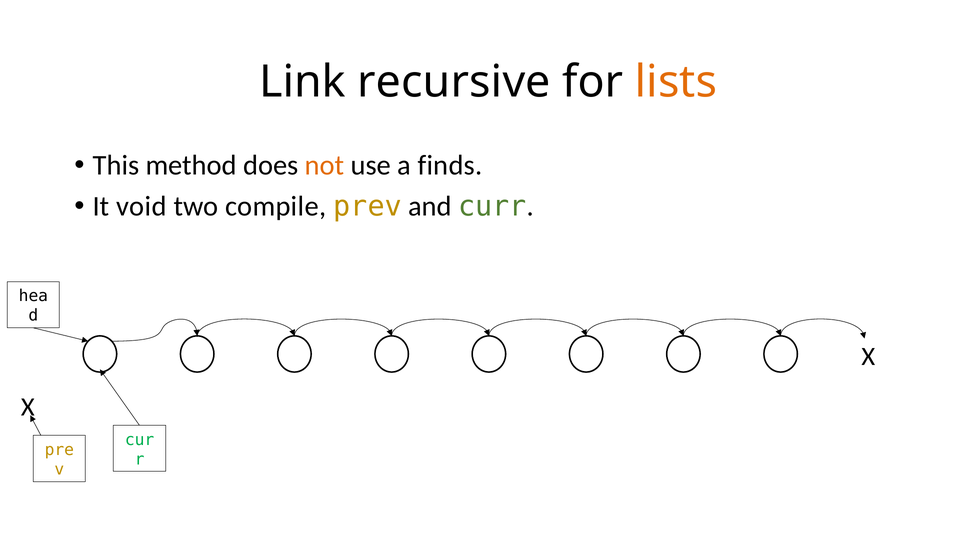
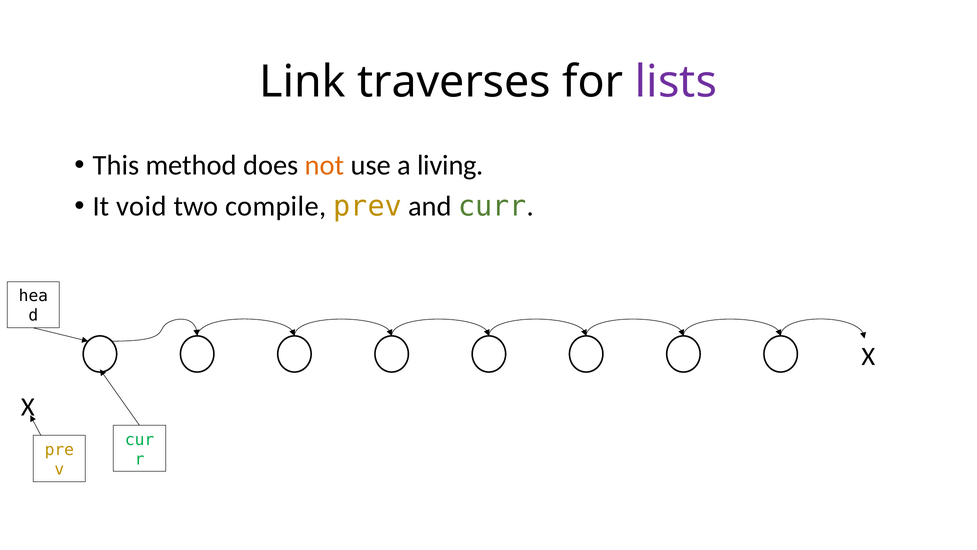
recursive: recursive -> traverses
lists colour: orange -> purple
finds: finds -> living
